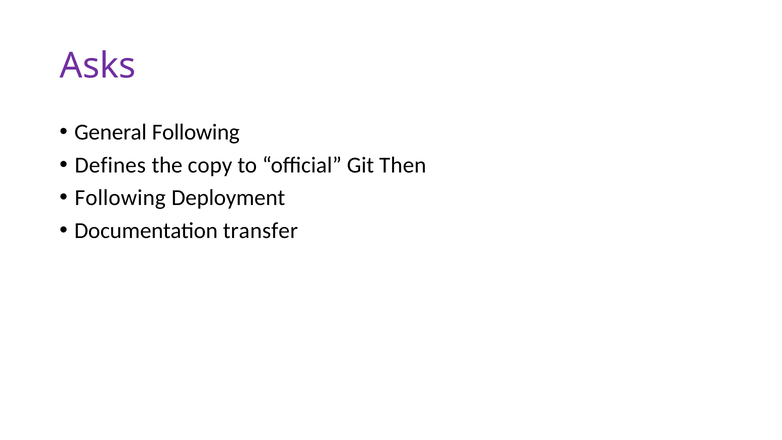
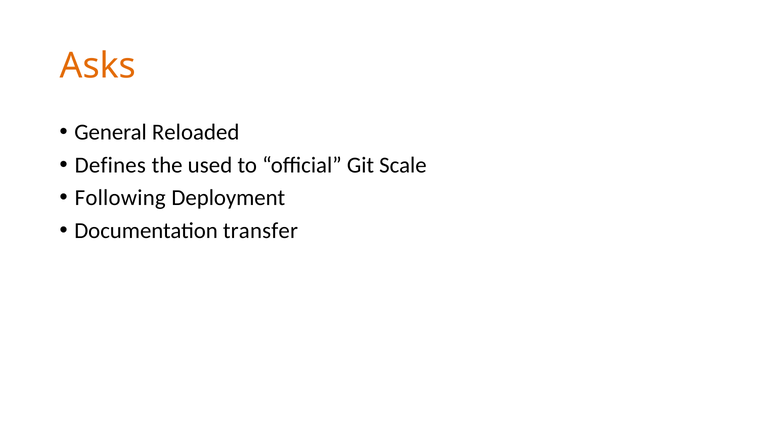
Asks colour: purple -> orange
General Following: Following -> Reloaded
copy: copy -> used
Then: Then -> Scale
